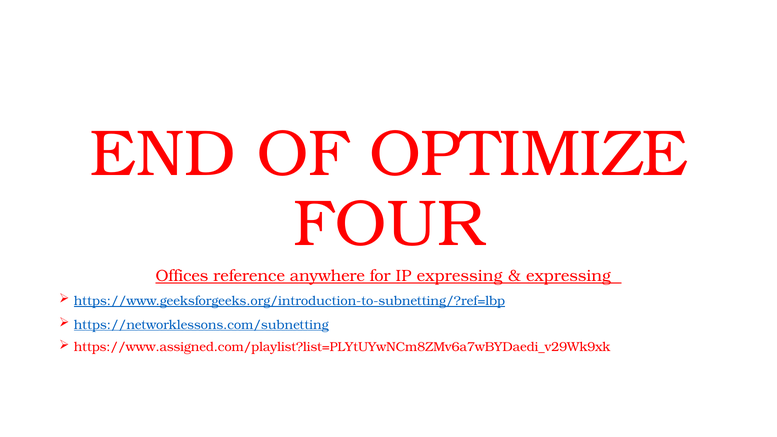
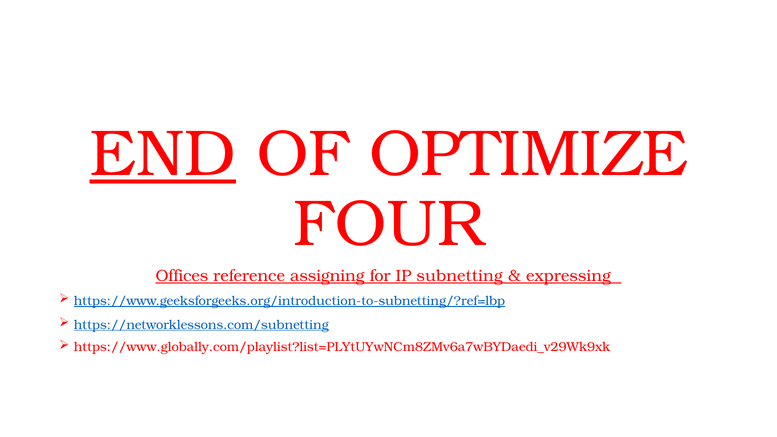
END underline: none -> present
anywhere: anywhere -> assigning
IP expressing: expressing -> subnetting
https://www.assigned.com/playlist?list=PLYtUYwNCm8ZMv6a7wBYDaedi_v29Wk9xk: https://www.assigned.com/playlist?list=PLYtUYwNCm8ZMv6a7wBYDaedi_v29Wk9xk -> https://www.globally.com/playlist?list=PLYtUYwNCm8ZMv6a7wBYDaedi_v29Wk9xk
